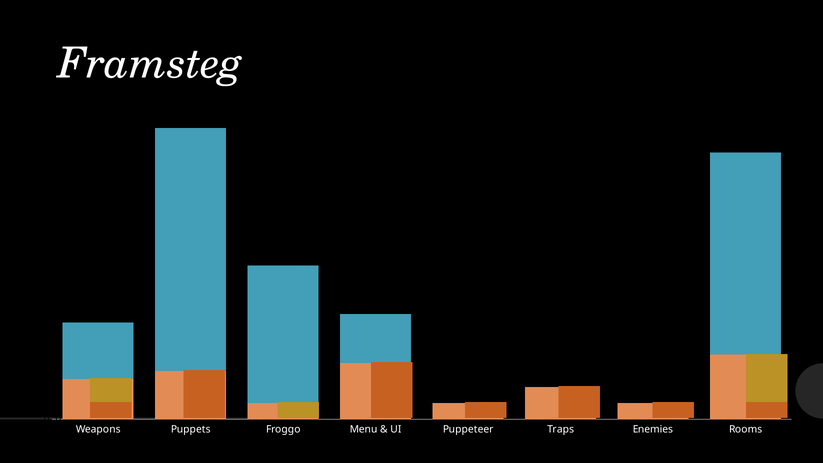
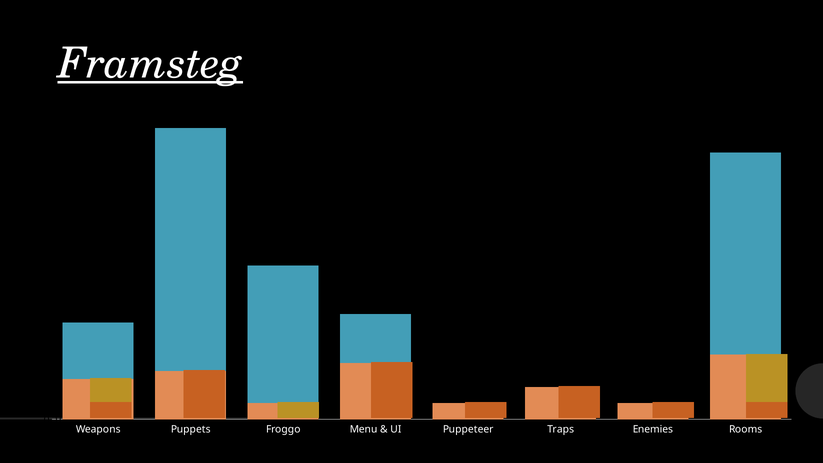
Framsteg underline: none -> present
